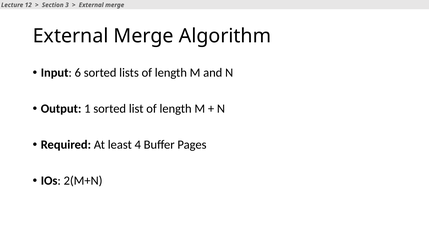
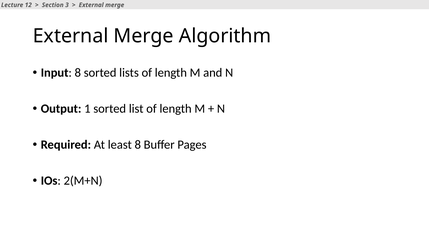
Input 6: 6 -> 8
least 4: 4 -> 8
